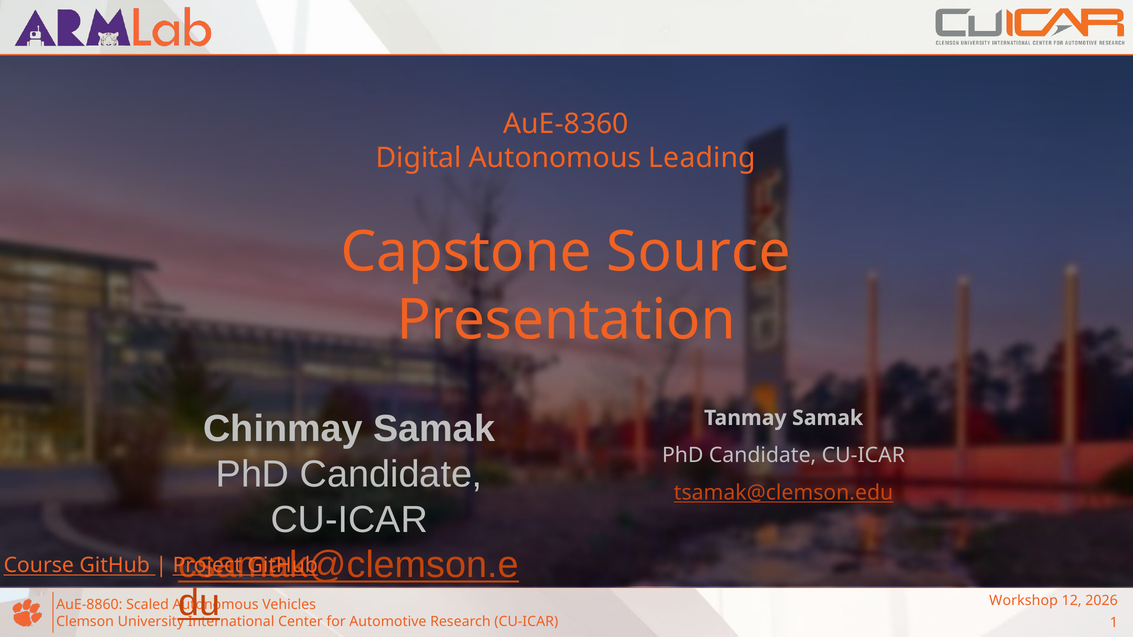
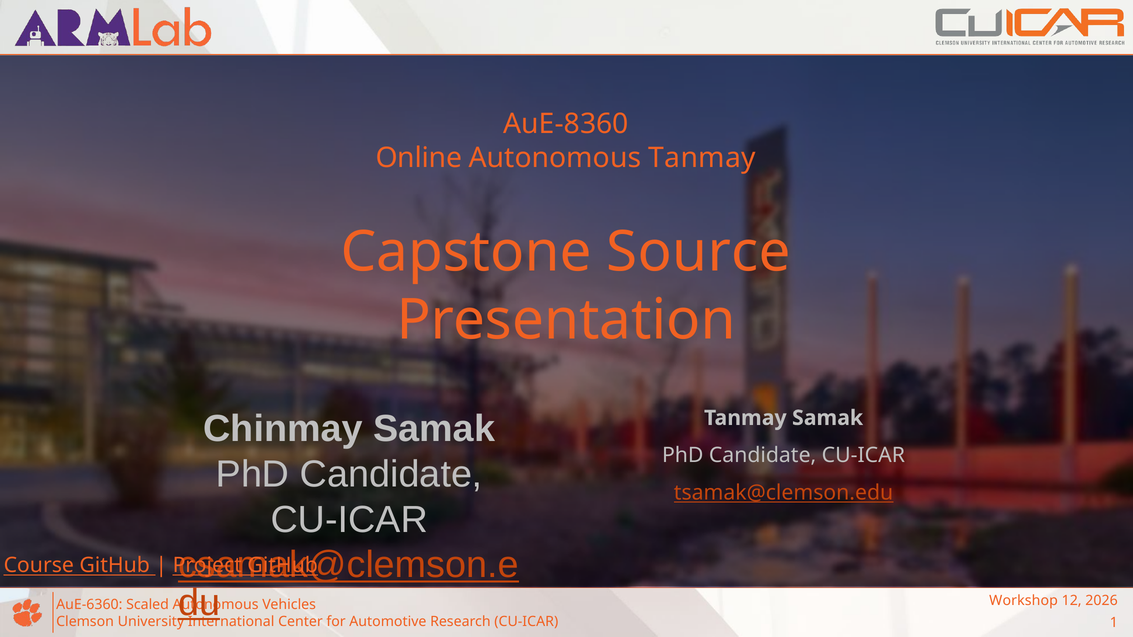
Digital: Digital -> Online
Autonomous Leading: Leading -> Tanmay
AuE-8860: AuE-8860 -> AuE-6360
